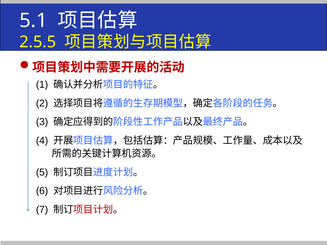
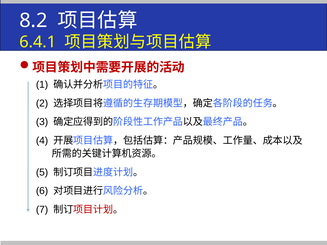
5.1: 5.1 -> 8.2
2.5.5: 2.5.5 -> 6.4.1
